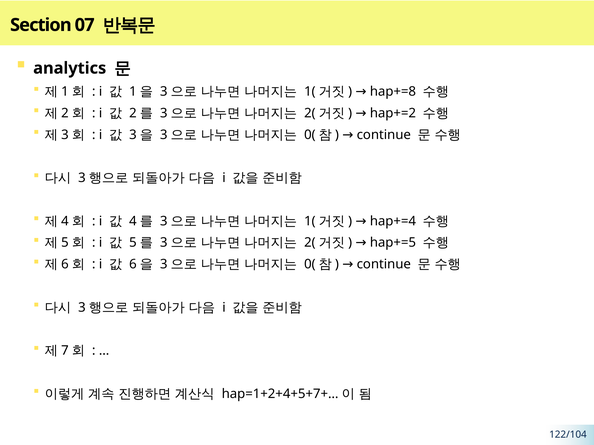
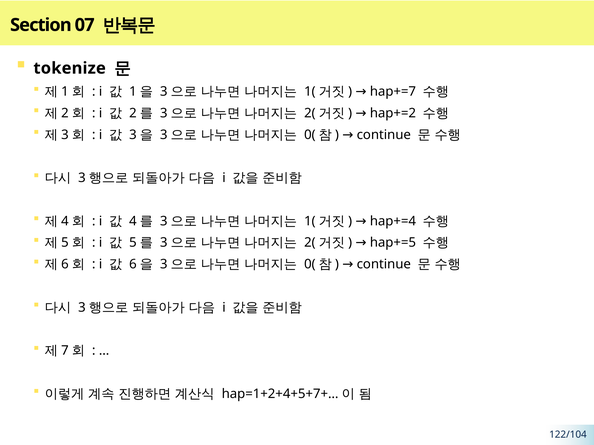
analytics: analytics -> tokenize
hap+=8: hap+=8 -> hap+=7
